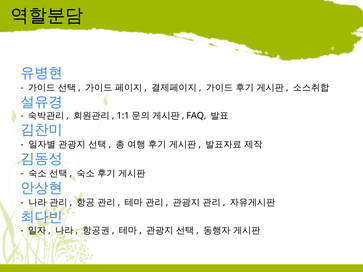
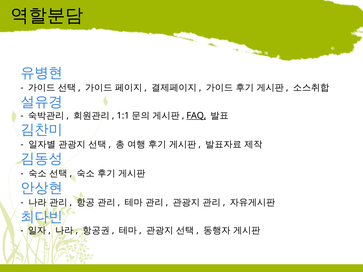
FAQ underline: none -> present
